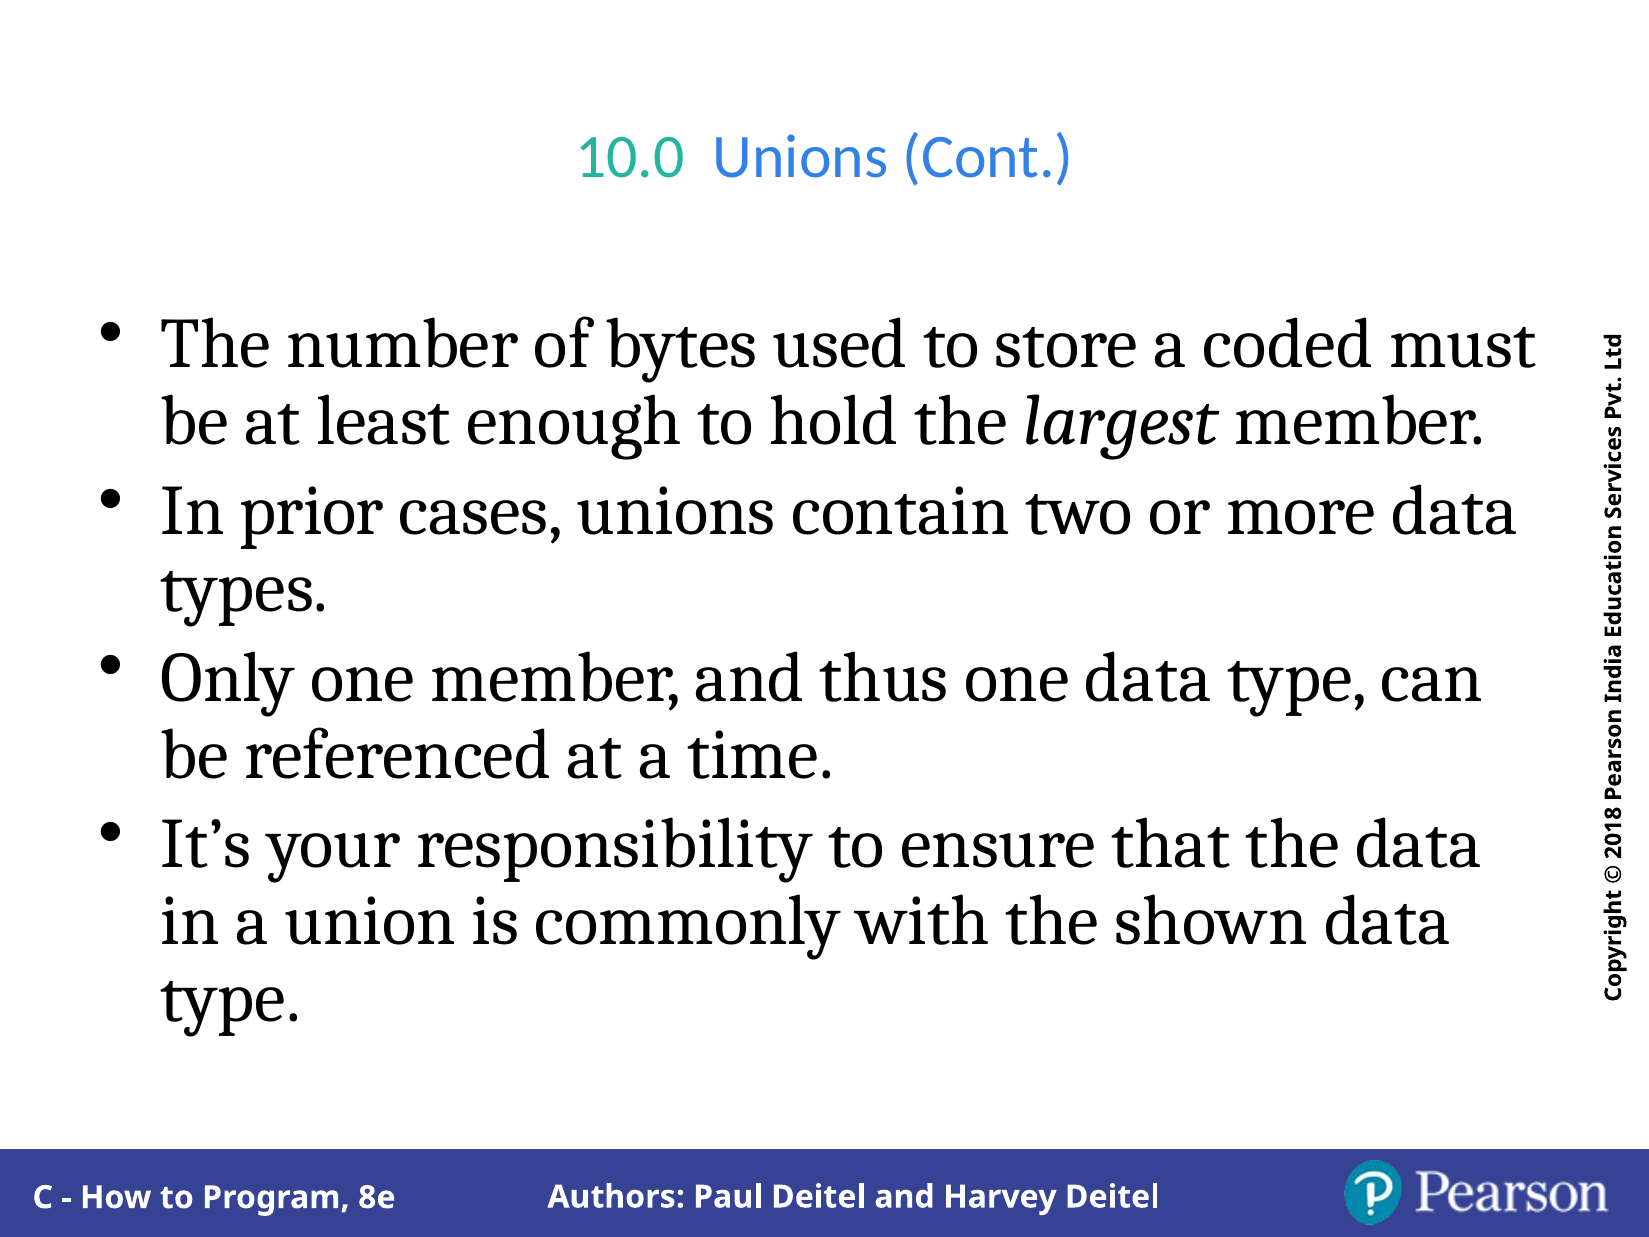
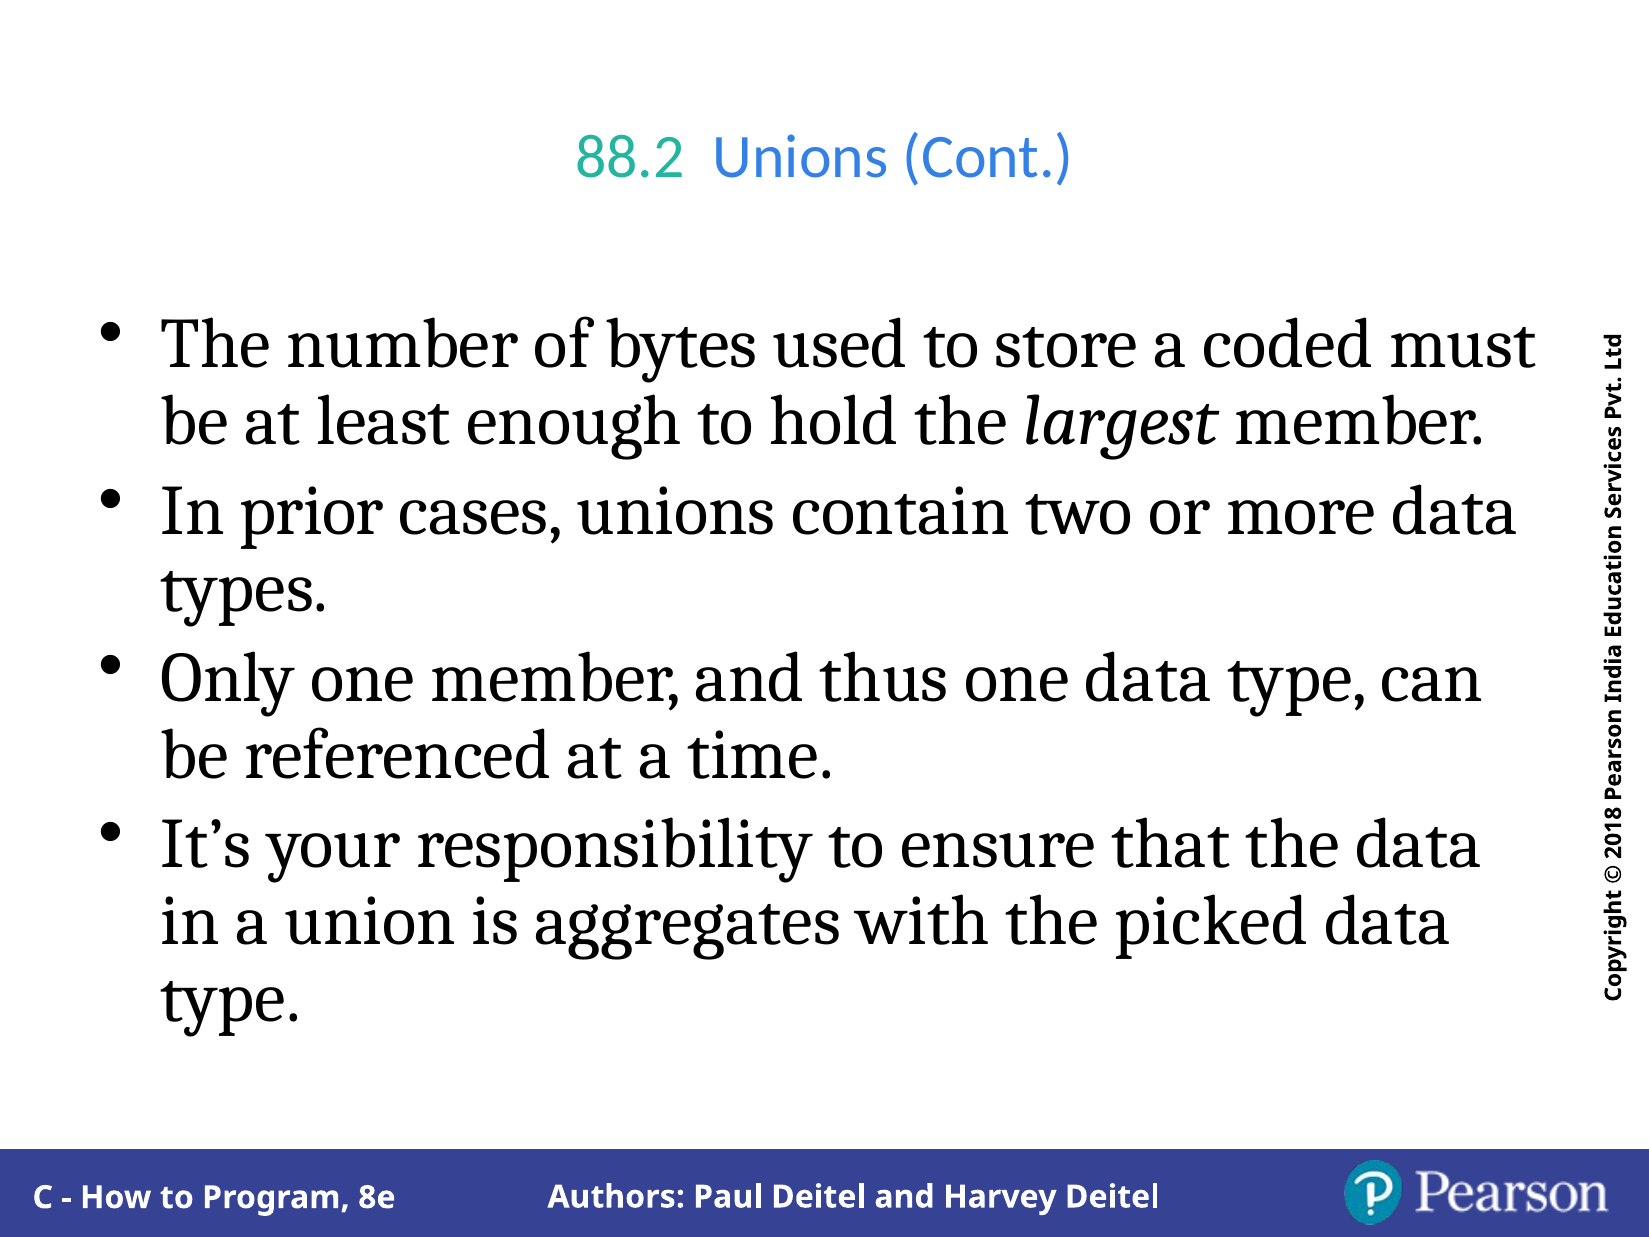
10.0: 10.0 -> 88.2
commonly: commonly -> aggregates
shown: shown -> picked
